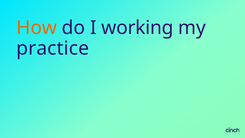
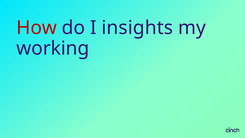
How colour: orange -> red
working: working -> insights
practice: practice -> working
